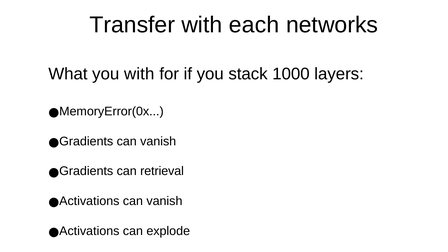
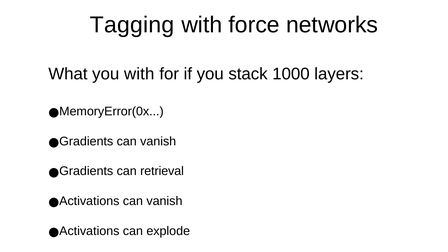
Transfer: Transfer -> Tagging
each: each -> force
